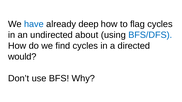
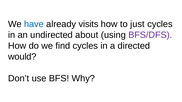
deep: deep -> visits
flag: flag -> just
BFS/DFS colour: blue -> purple
